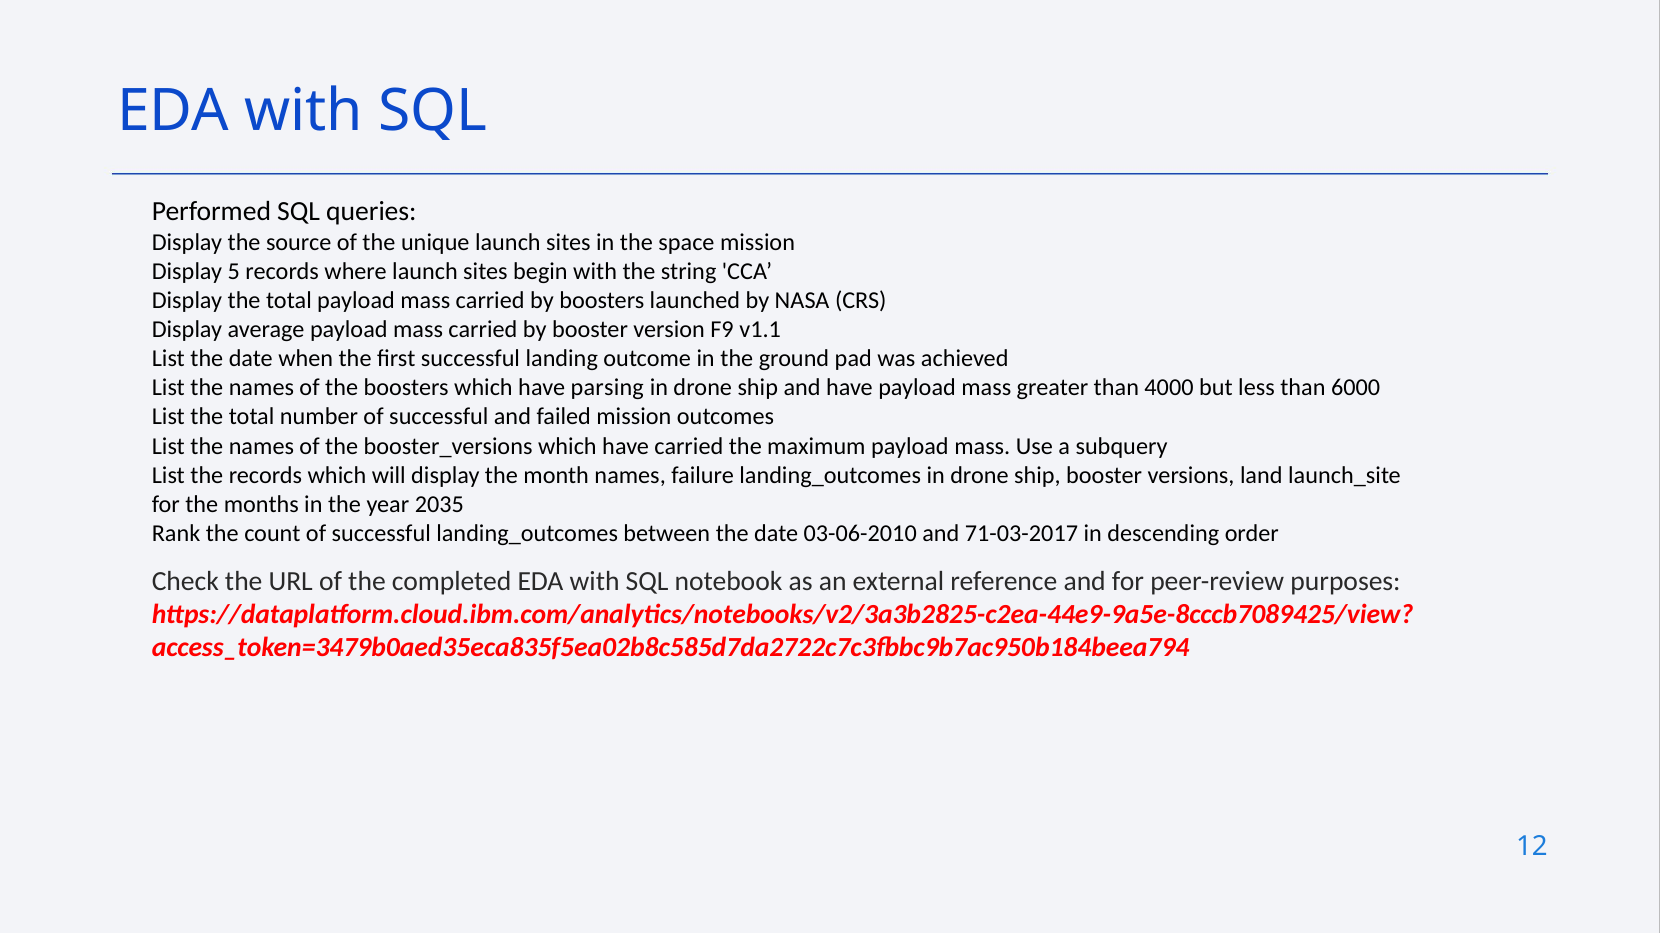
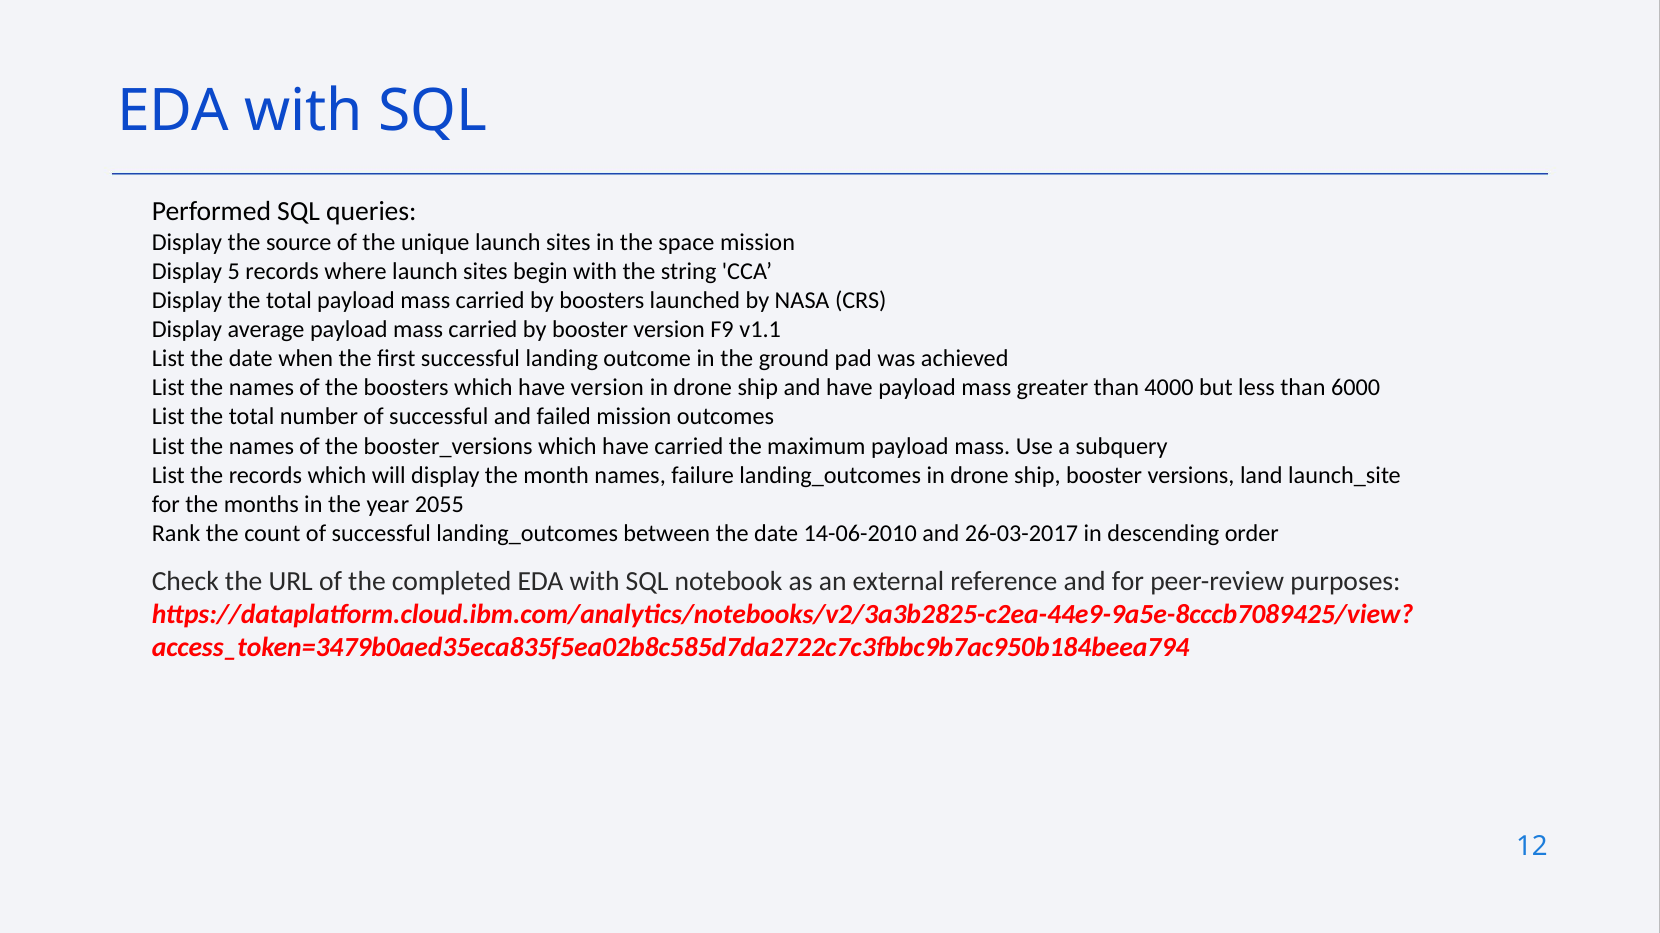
have parsing: parsing -> version
2035: 2035 -> 2055
03-06-2010: 03-06-2010 -> 14-06-2010
71-03-2017: 71-03-2017 -> 26-03-2017
